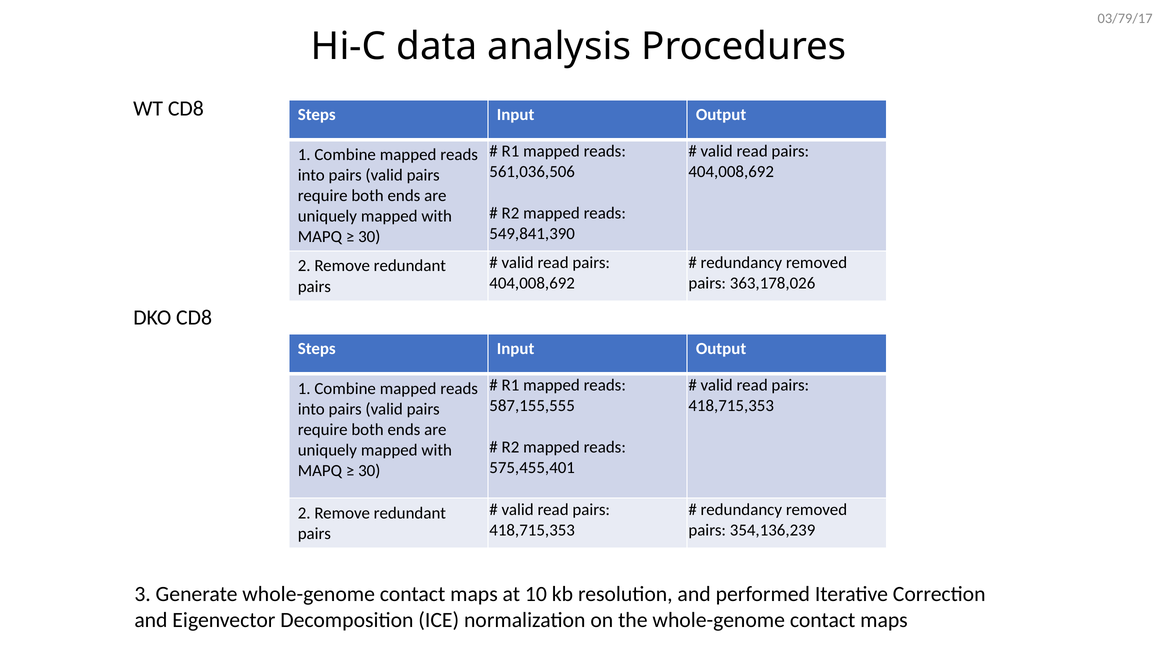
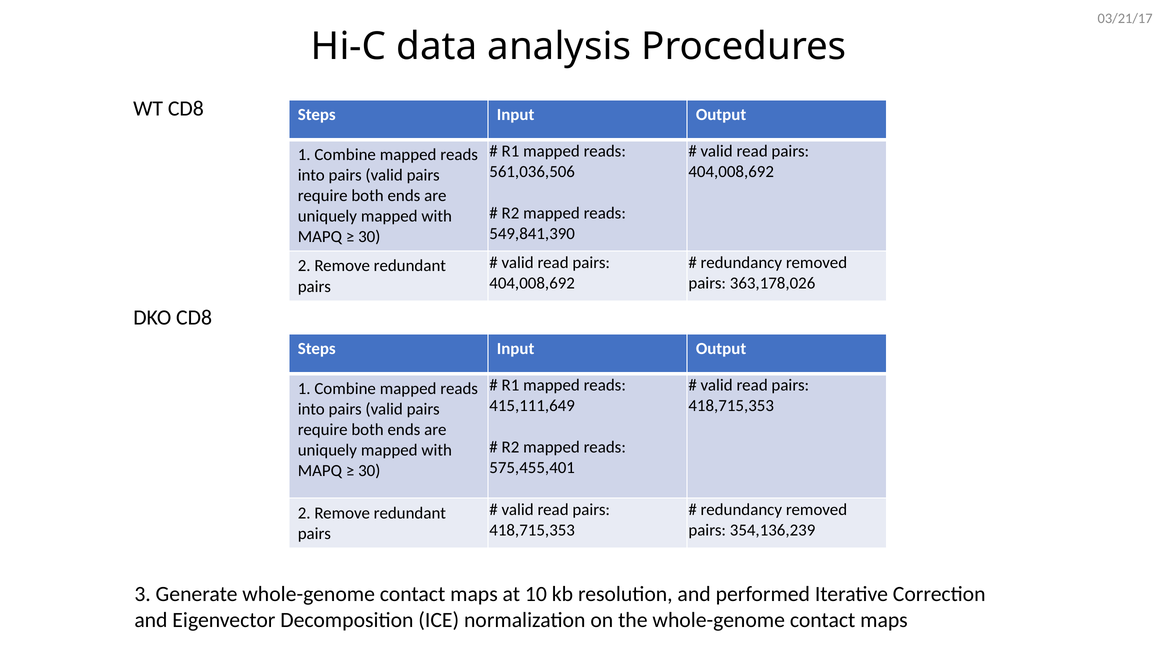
03/79/17: 03/79/17 -> 03/21/17
587,155,555: 587,155,555 -> 415,111,649
